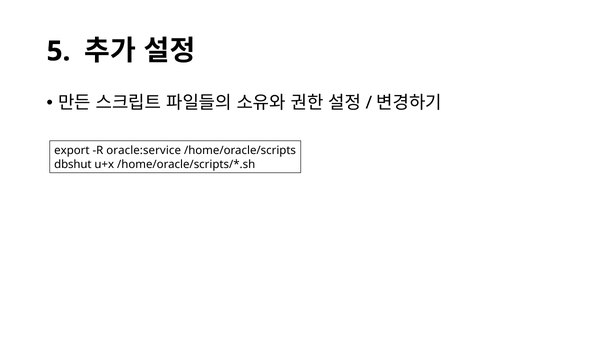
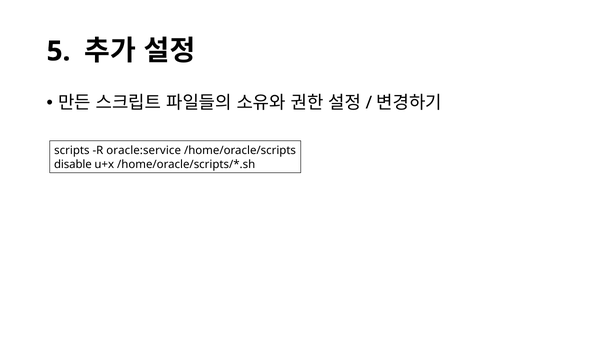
export: export -> scripts
dbshut: dbshut -> disable
